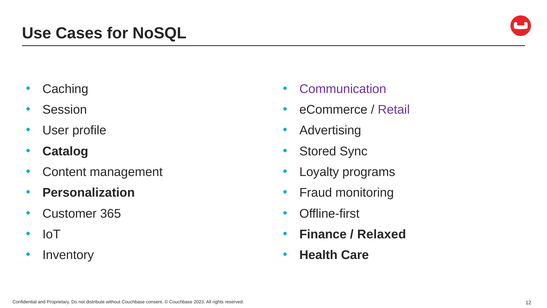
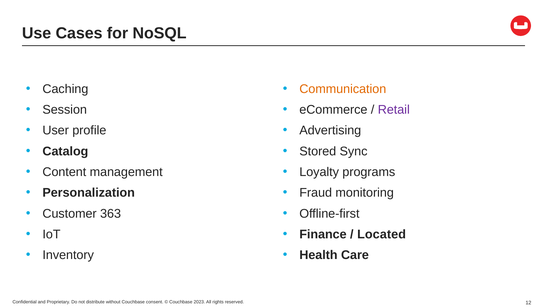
Communication colour: purple -> orange
365: 365 -> 363
Relaxed: Relaxed -> Located
